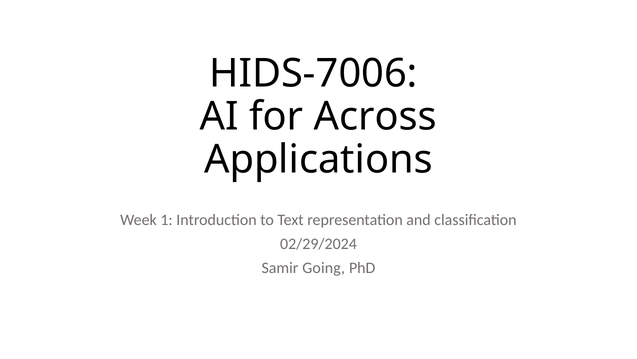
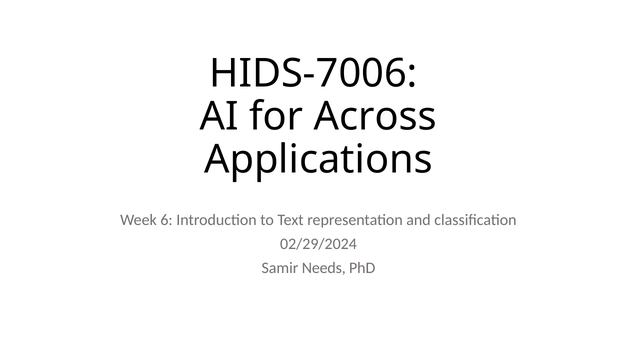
1: 1 -> 6
Going: Going -> Needs
